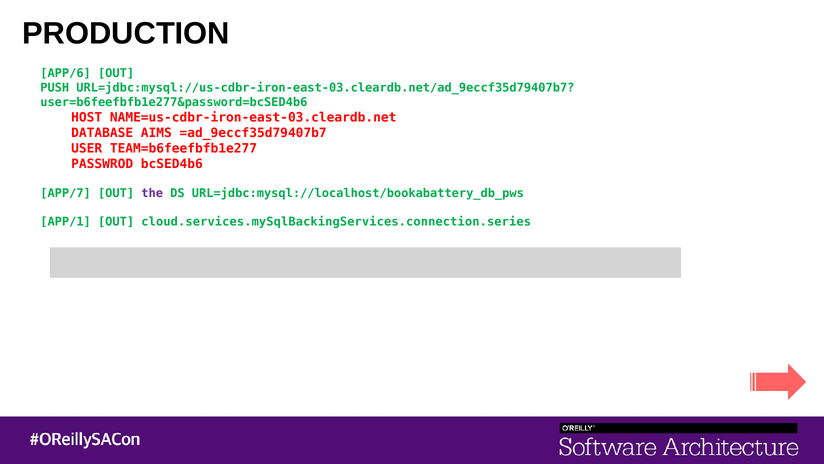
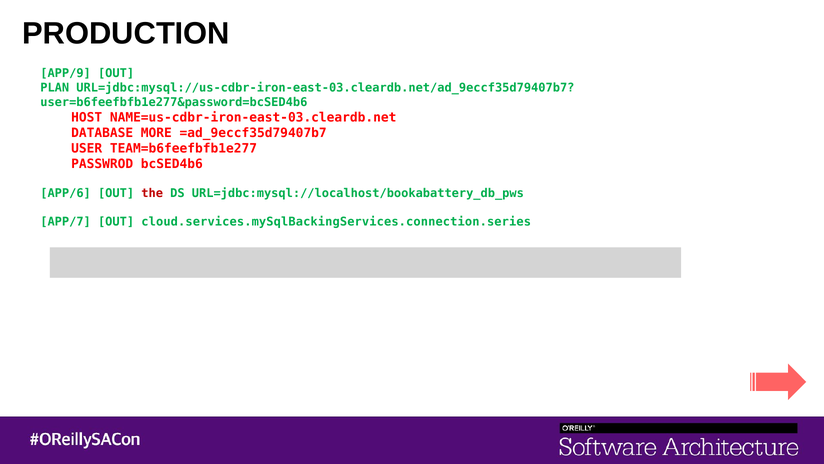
APP/6: APP/6 -> APP/9
PUSH: PUSH -> PLAN
AIMS: AIMS -> MORE
APP/7: APP/7 -> APP/6
the colour: purple -> red
APP/1: APP/1 -> APP/7
